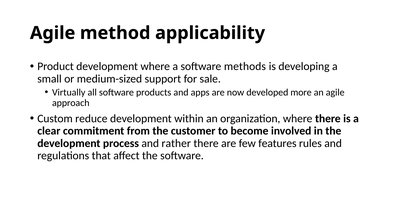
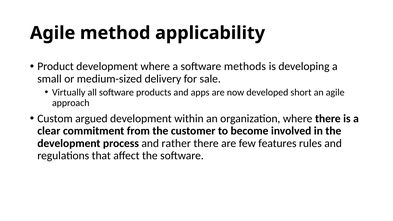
support: support -> delivery
more: more -> short
reduce: reduce -> argued
